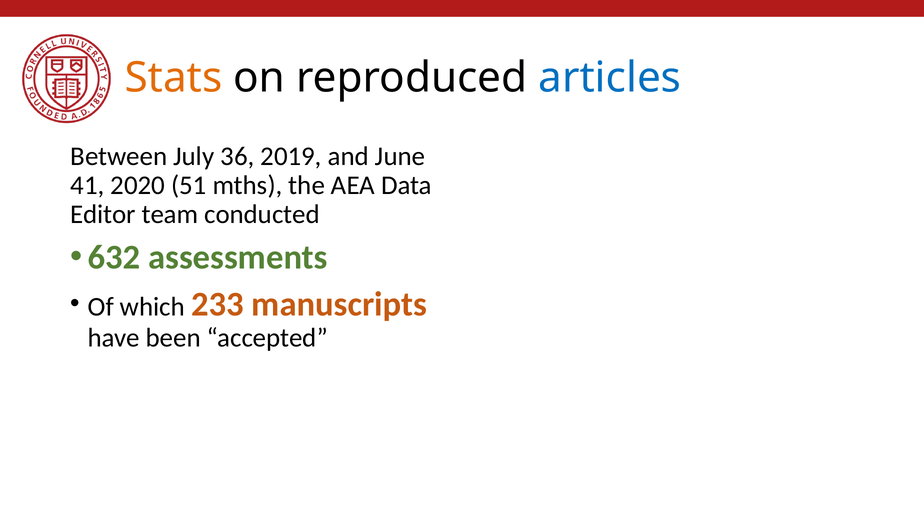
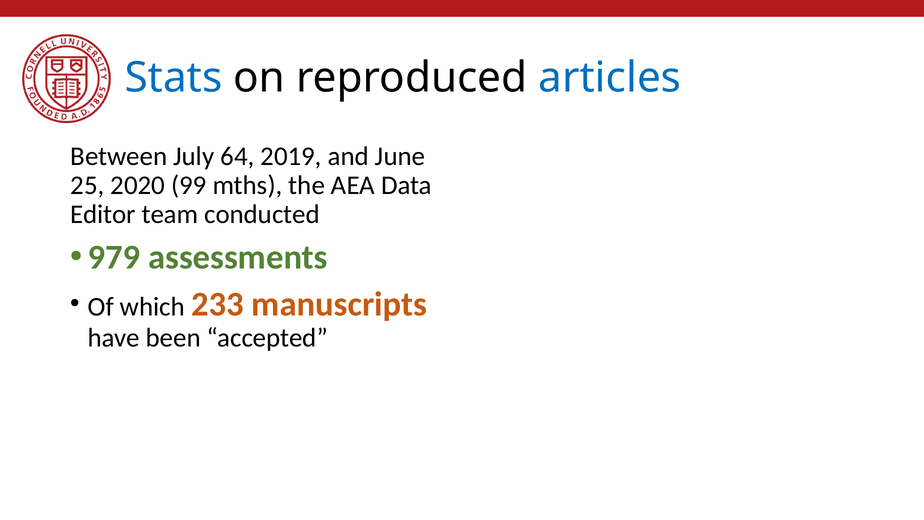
Stats colour: orange -> blue
36: 36 -> 64
41: 41 -> 25
51: 51 -> 99
632: 632 -> 979
